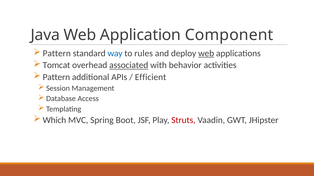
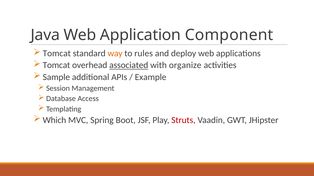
Pattern at (57, 54): Pattern -> Tomcat
way colour: blue -> orange
web at (206, 54) underline: present -> none
behavior: behavior -> organize
Pattern at (56, 77): Pattern -> Sample
Efficient: Efficient -> Example
